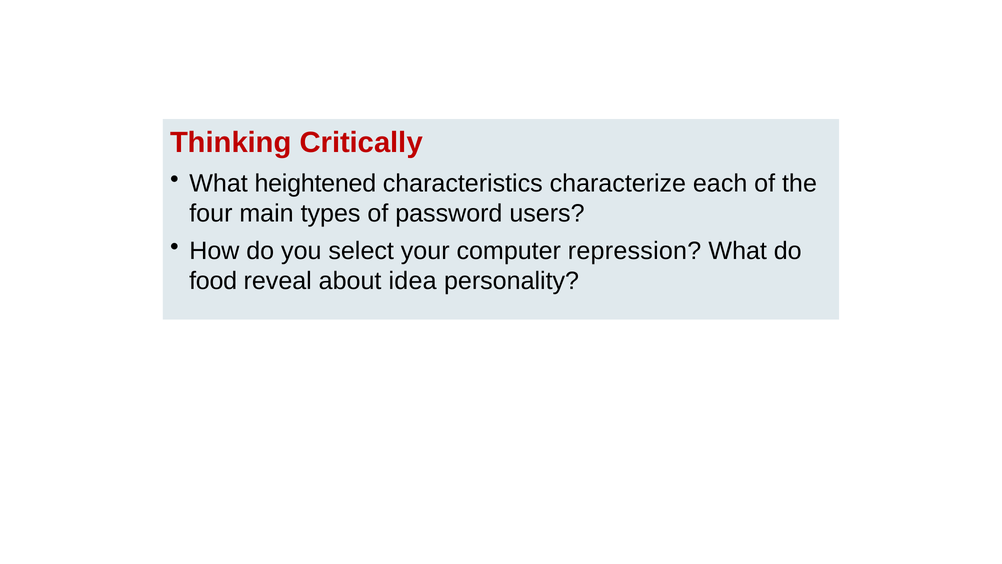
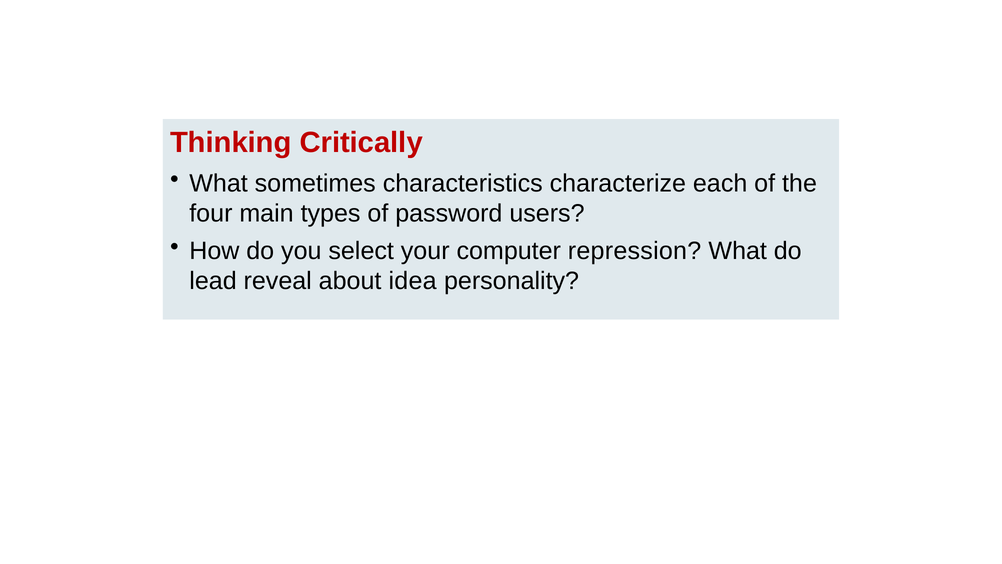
heightened: heightened -> sometimes
food: food -> lead
